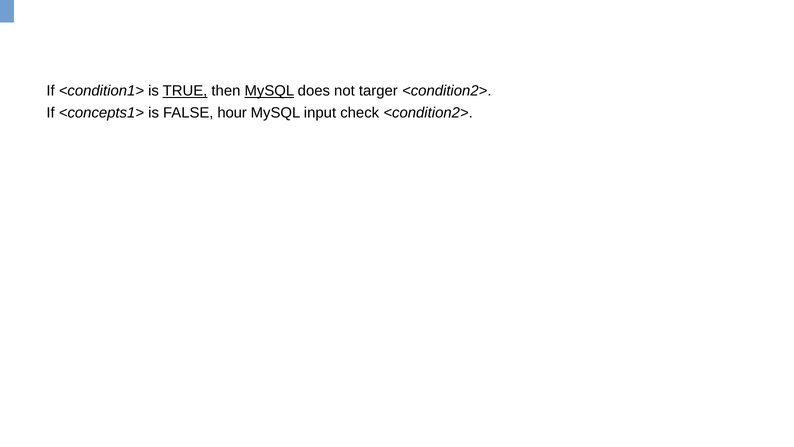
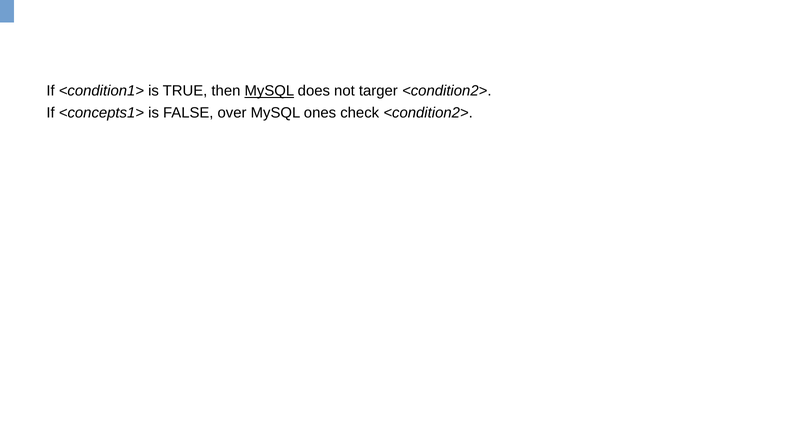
TRUE underline: present -> none
hour: hour -> over
input: input -> ones
